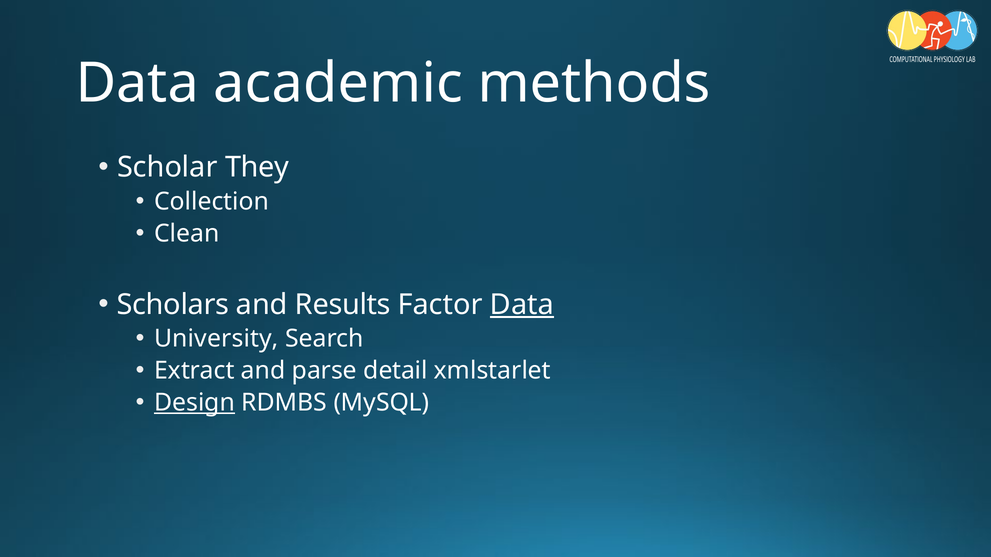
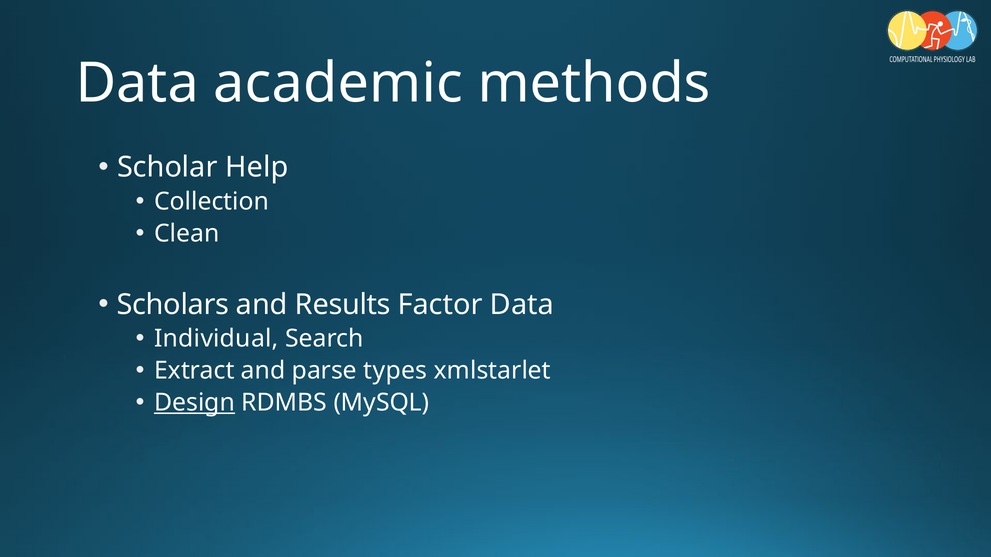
They: They -> Help
Data at (522, 305) underline: present -> none
University: University -> Individual
detail: detail -> types
